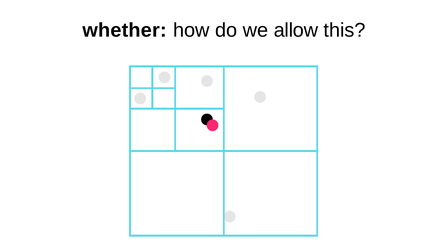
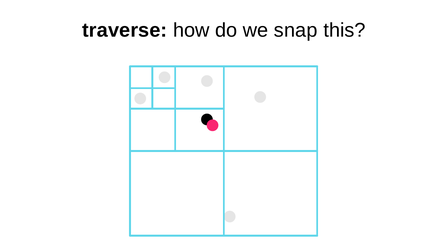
whether: whether -> traverse
allow: allow -> snap
